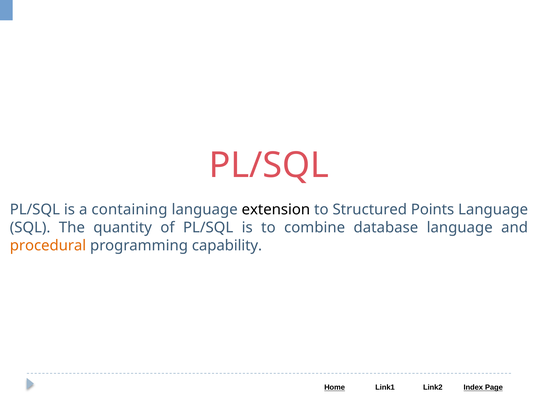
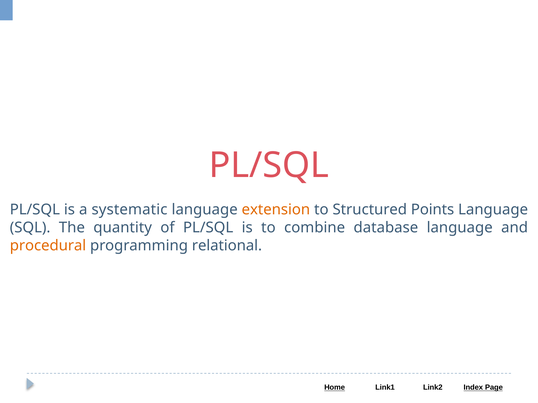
containing: containing -> systematic
extension colour: black -> orange
capability: capability -> relational
